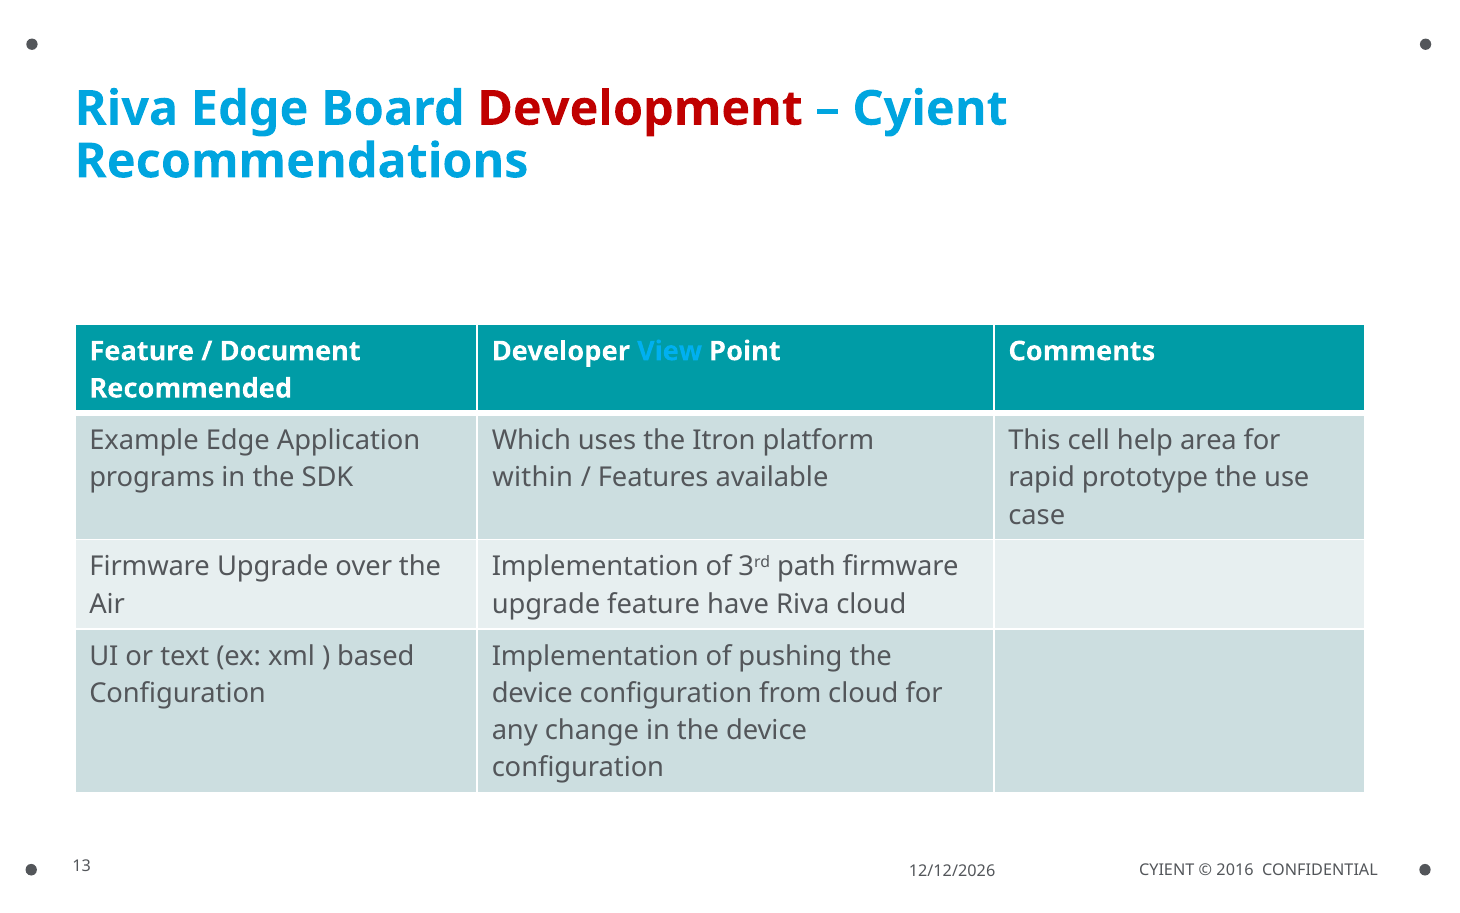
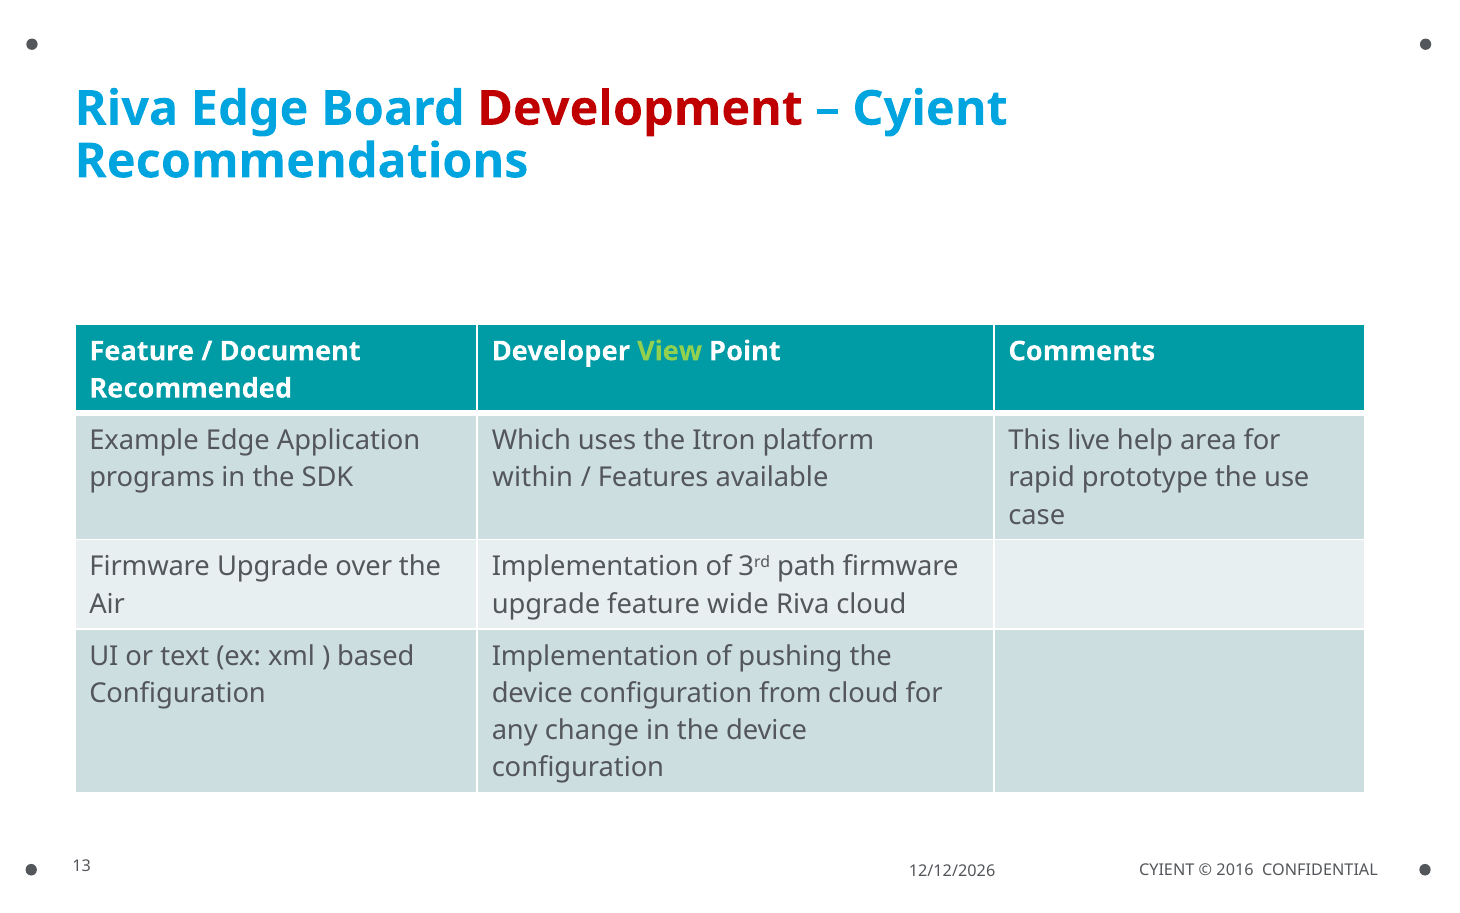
View colour: light blue -> light green
cell: cell -> live
have: have -> wide
